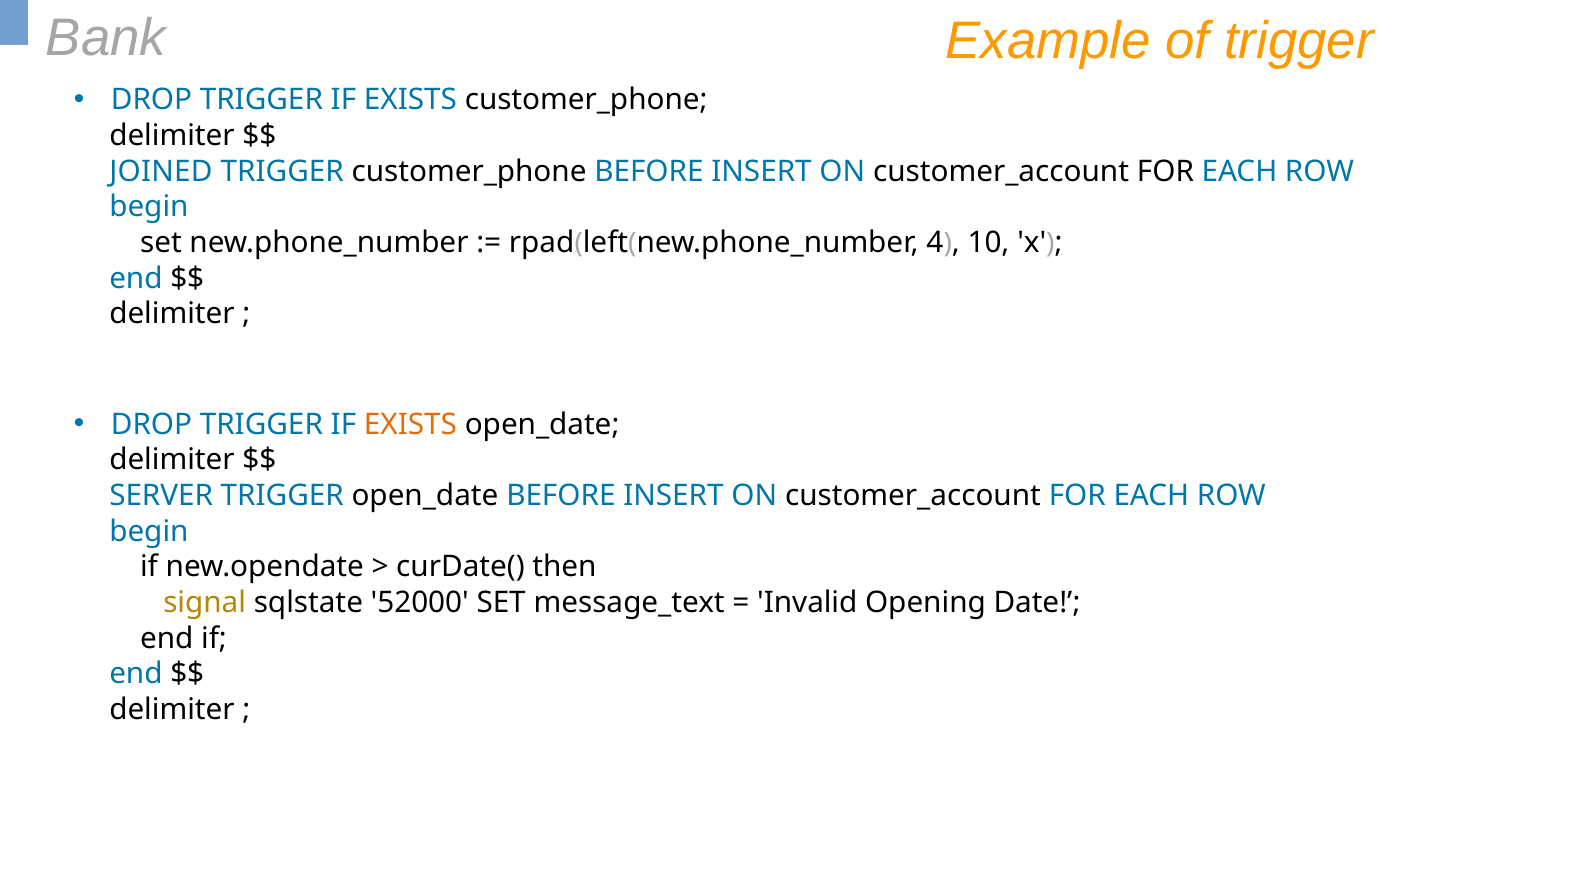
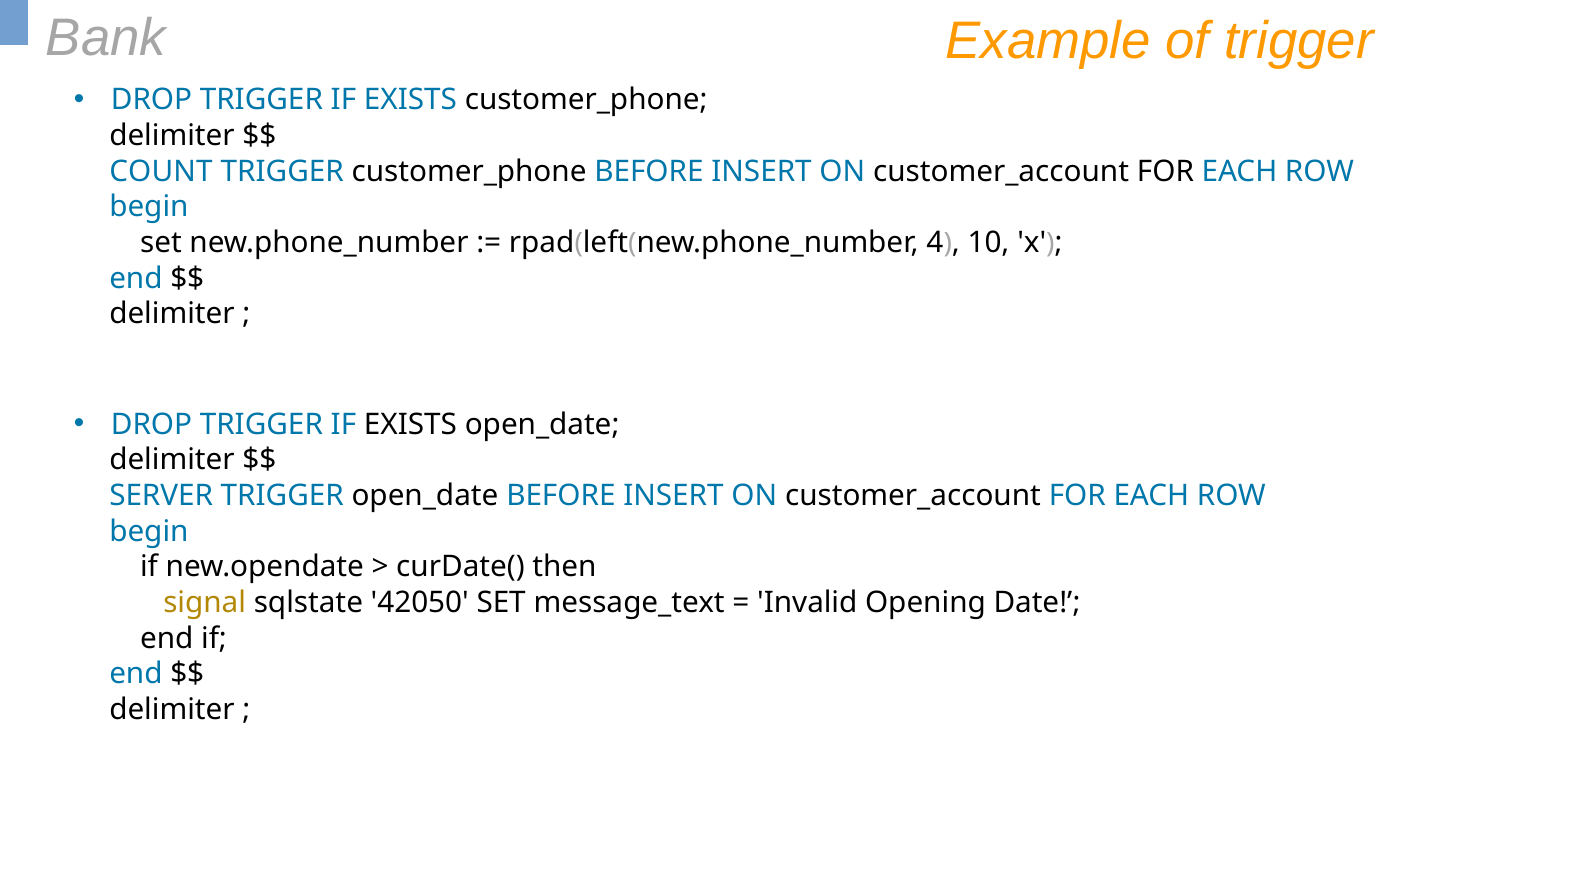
JOINED: JOINED -> COUNT
EXISTS at (410, 424) colour: orange -> black
52000: 52000 -> 42050
